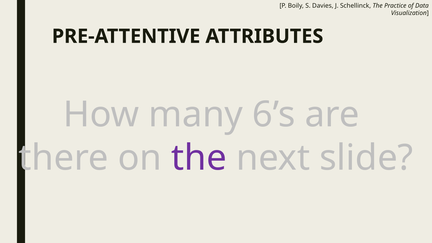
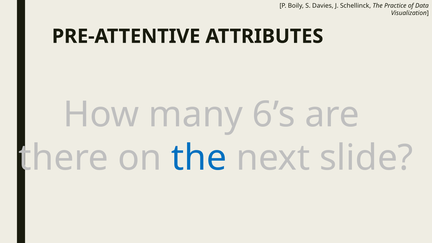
the at (199, 158) colour: purple -> blue
